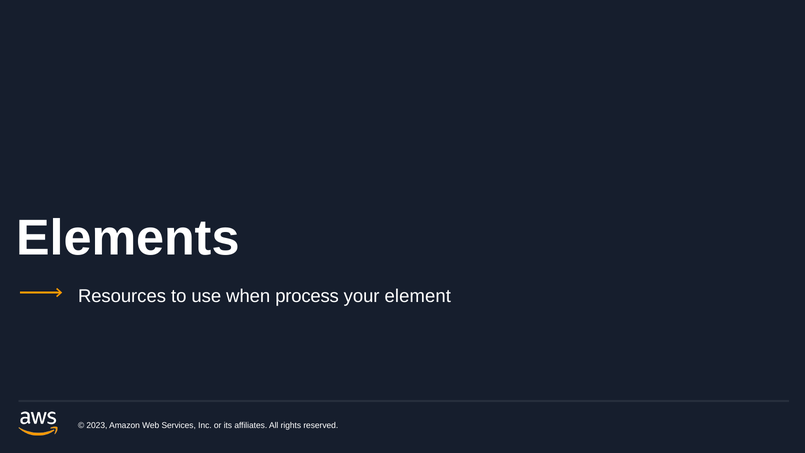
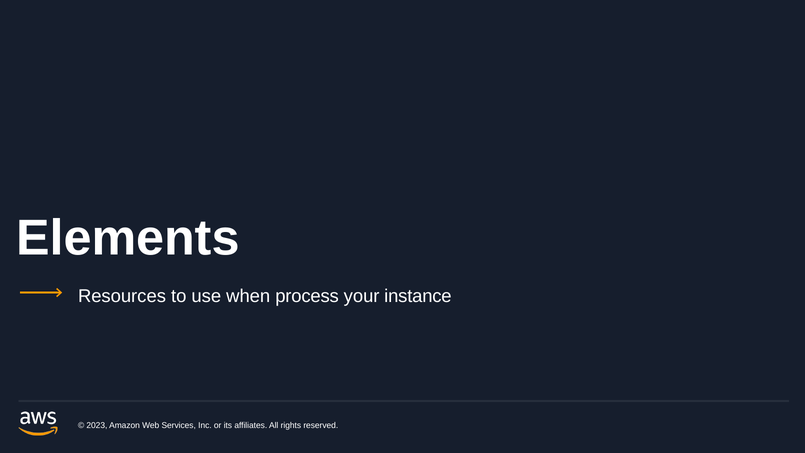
element: element -> instance
